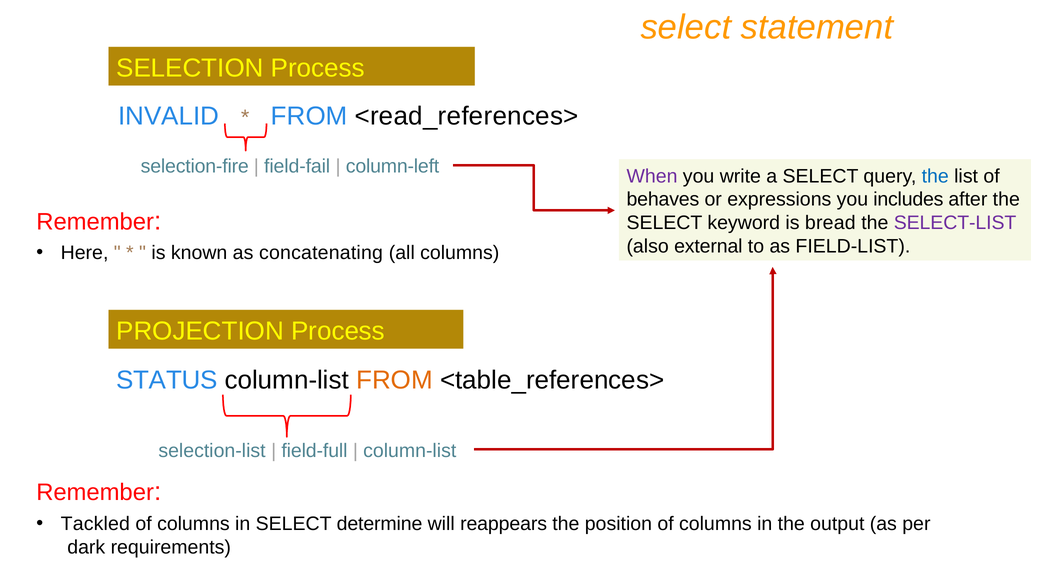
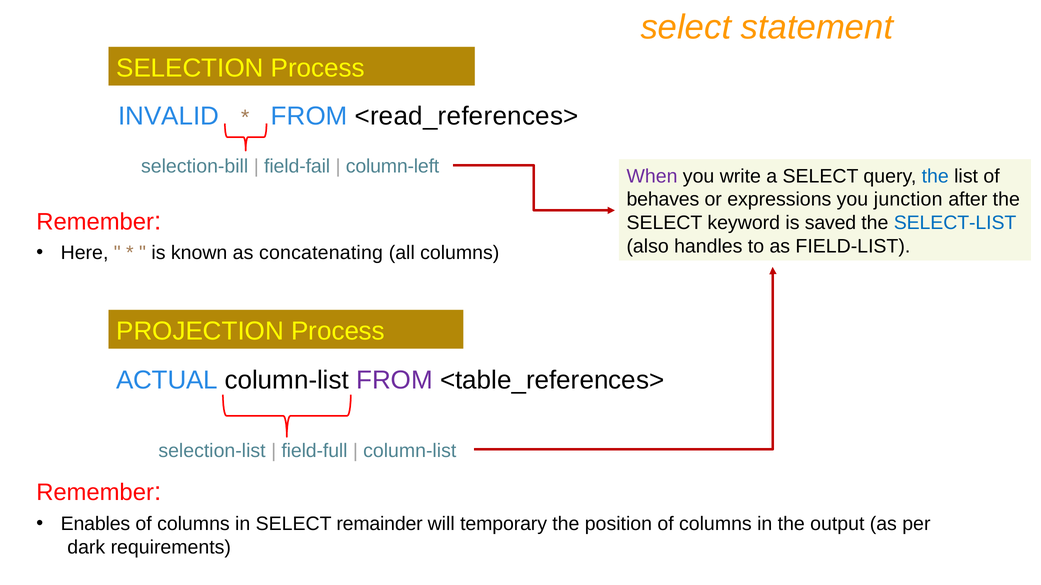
selection-fire: selection-fire -> selection-bill
includes: includes -> junction
bread: bread -> saved
SELECT-LIST colour: purple -> blue
external: external -> handles
STATUS: STATUS -> ACTUAL
FROM at (395, 381) colour: orange -> purple
Tackled: Tackled -> Enables
determine: determine -> remainder
reappears: reappears -> temporary
